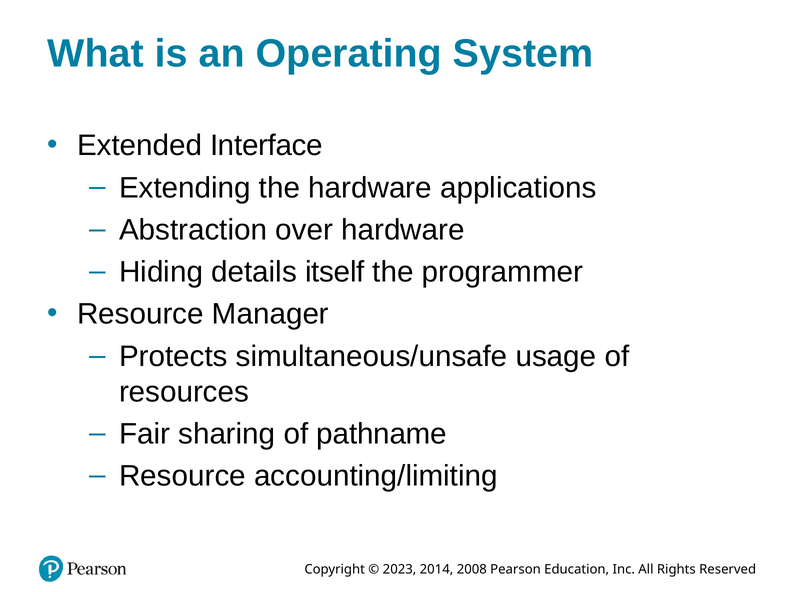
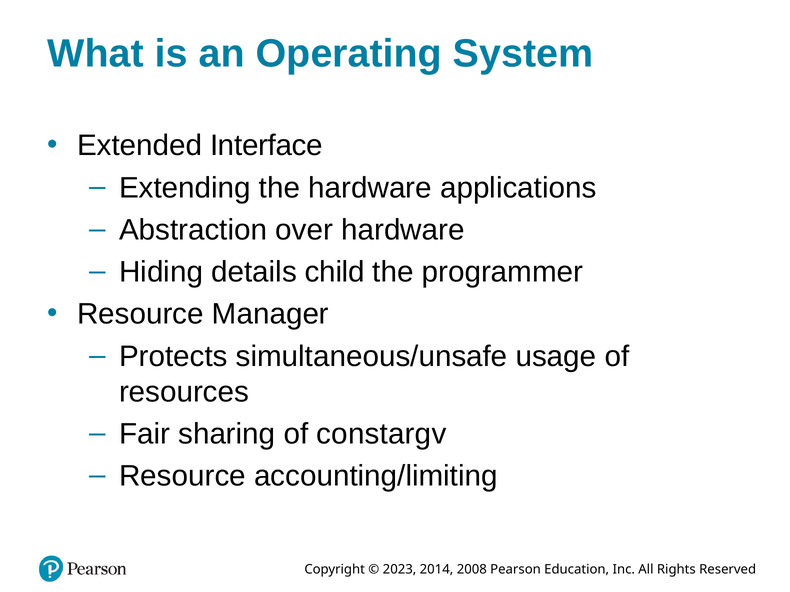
itself: itself -> child
pathname: pathname -> constargv
